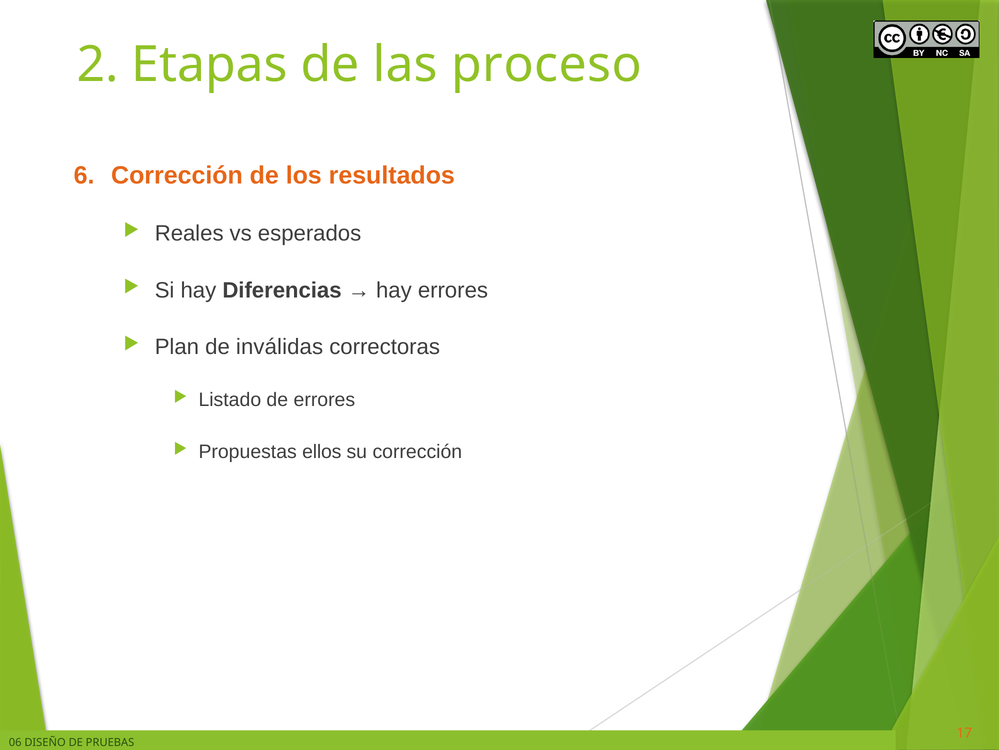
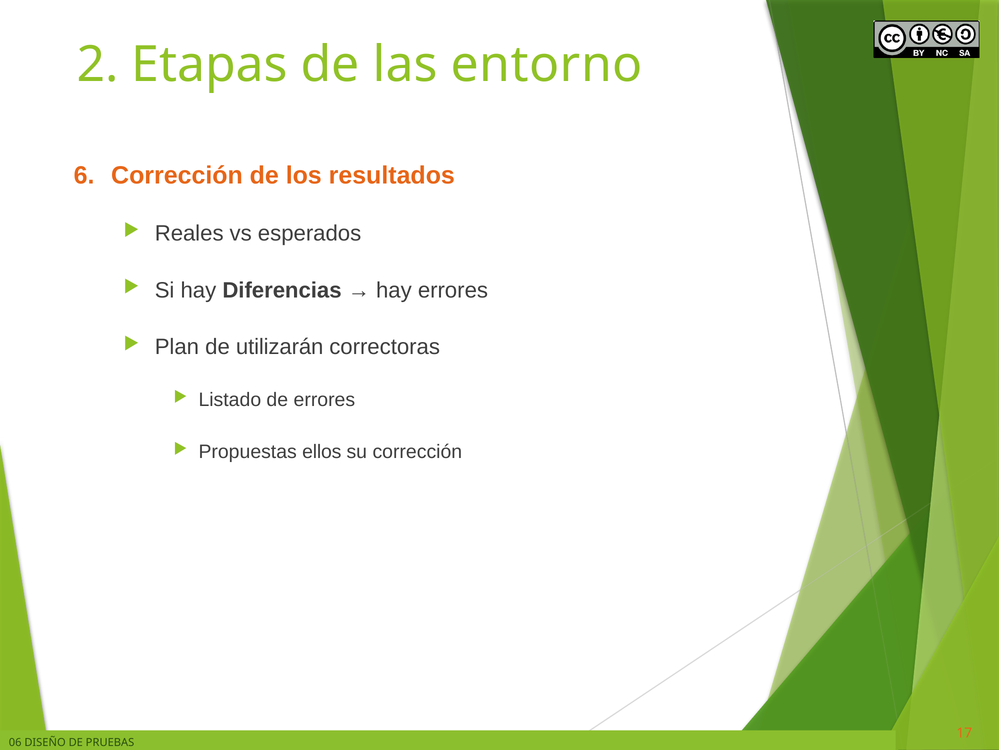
proceso: proceso -> entorno
inválidas: inválidas -> utilizarán
